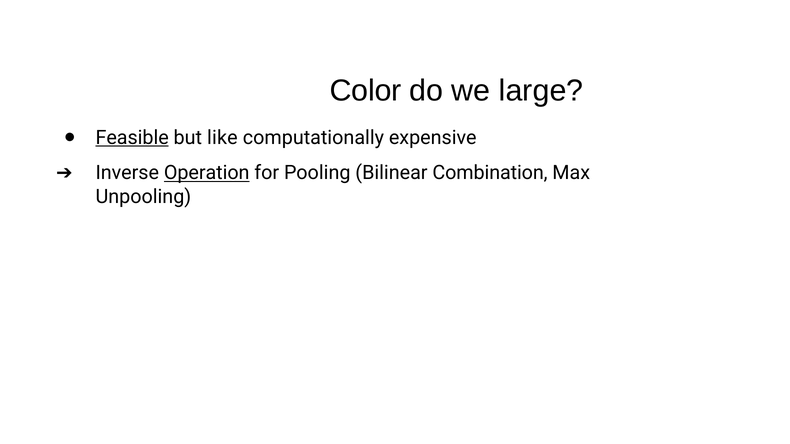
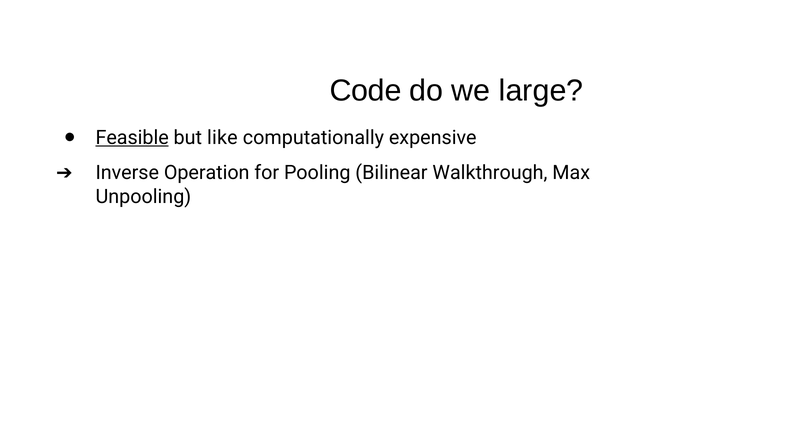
Color: Color -> Code
Operation underline: present -> none
Combination: Combination -> Walkthrough
